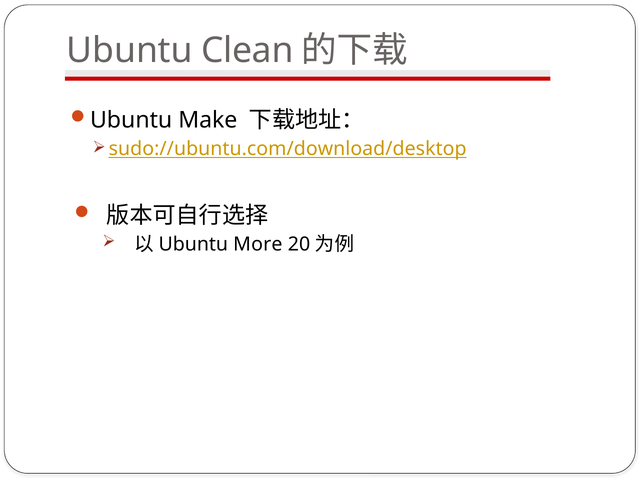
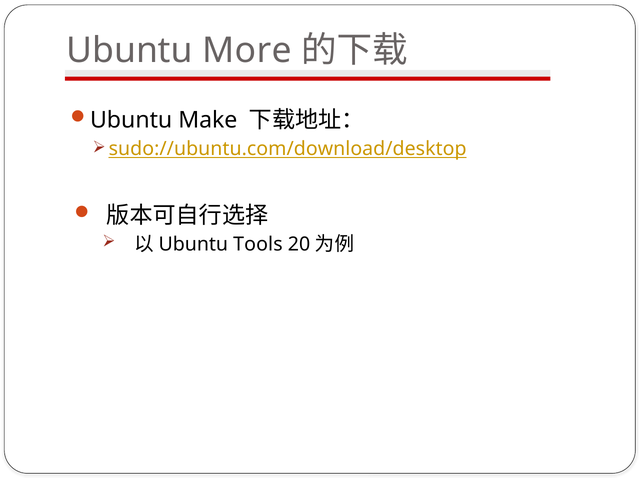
Clean: Clean -> More
More: More -> Tools
